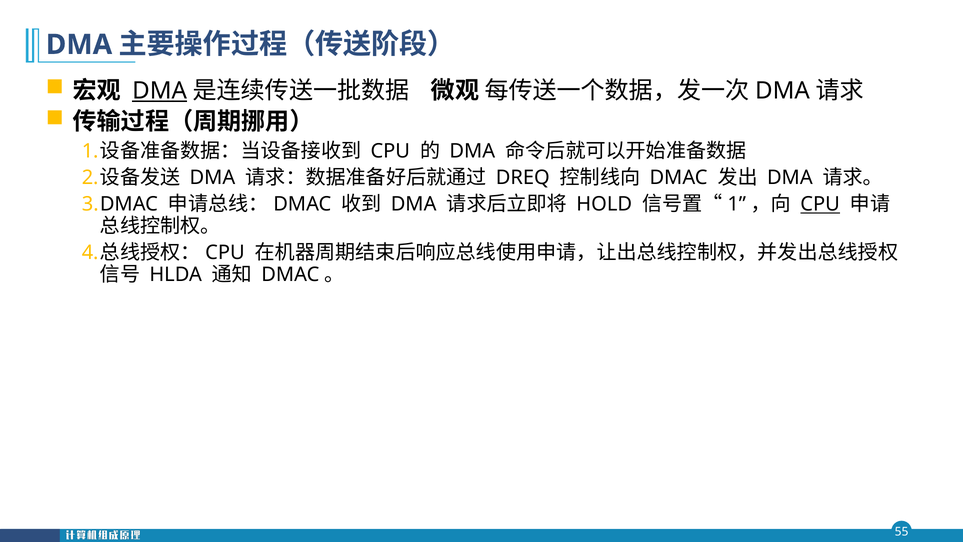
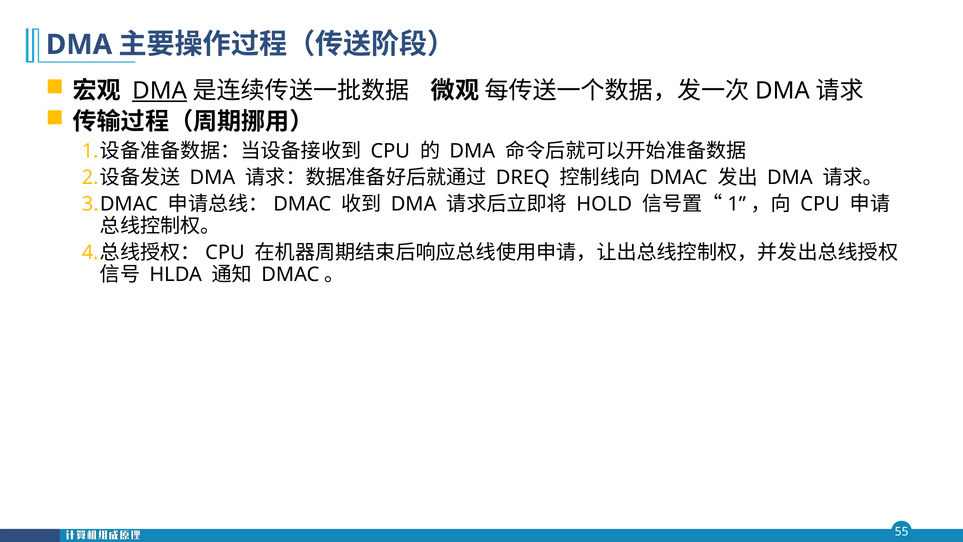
CPU at (820, 204) underline: present -> none
